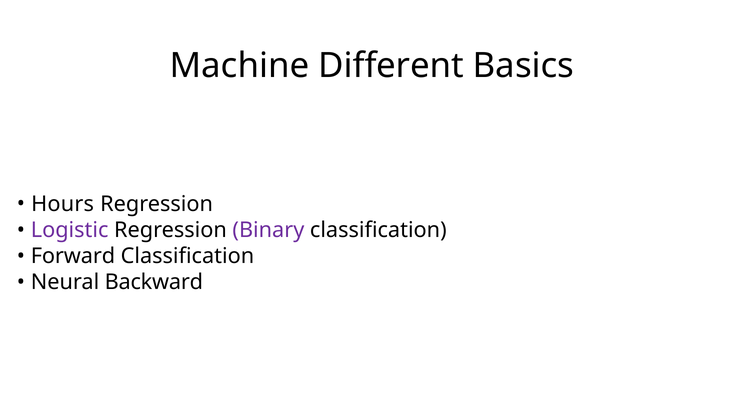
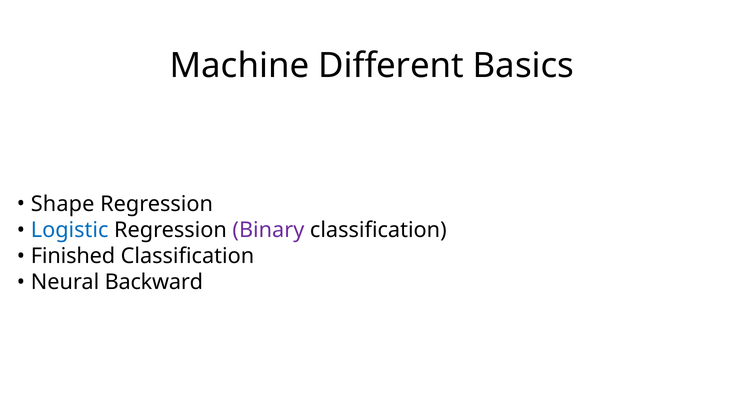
Hours: Hours -> Shape
Logistic colour: purple -> blue
Forward: Forward -> Finished
